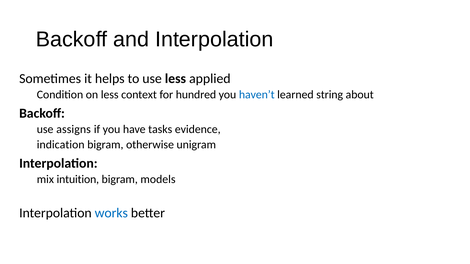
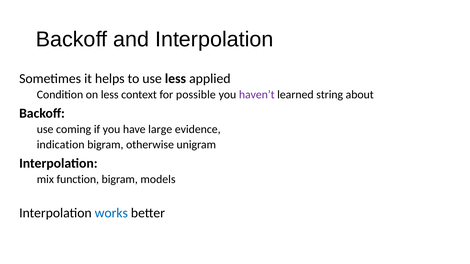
hundred: hundred -> possible
haven’t colour: blue -> purple
assigns: assigns -> coming
tasks: tasks -> large
intuition: intuition -> function
